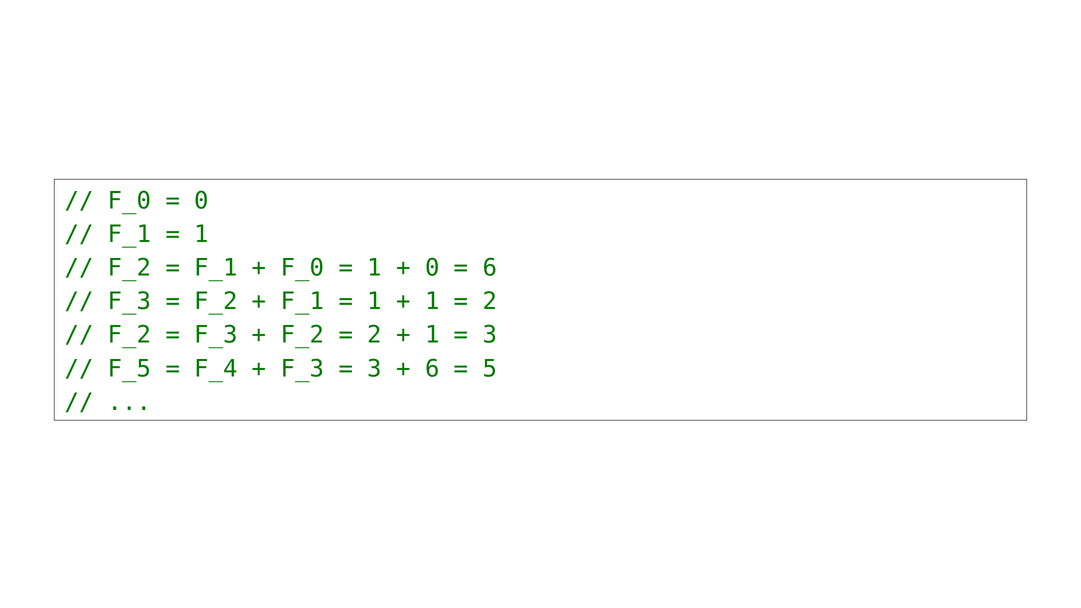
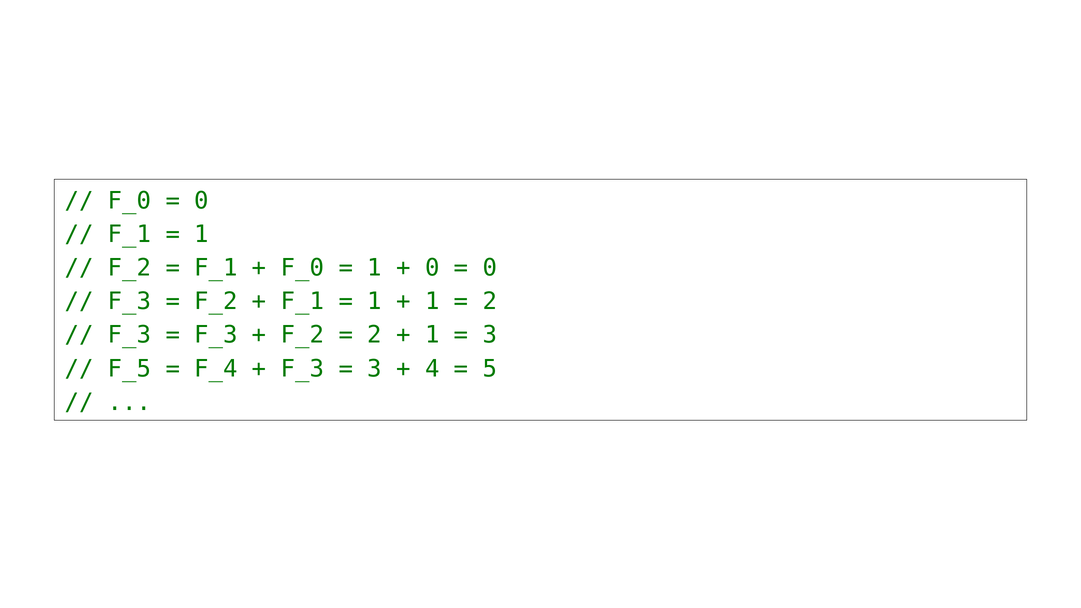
6 at (490, 268): 6 -> 0
F_2 at (130, 335): F_2 -> F_3
6 at (432, 369): 6 -> 4
